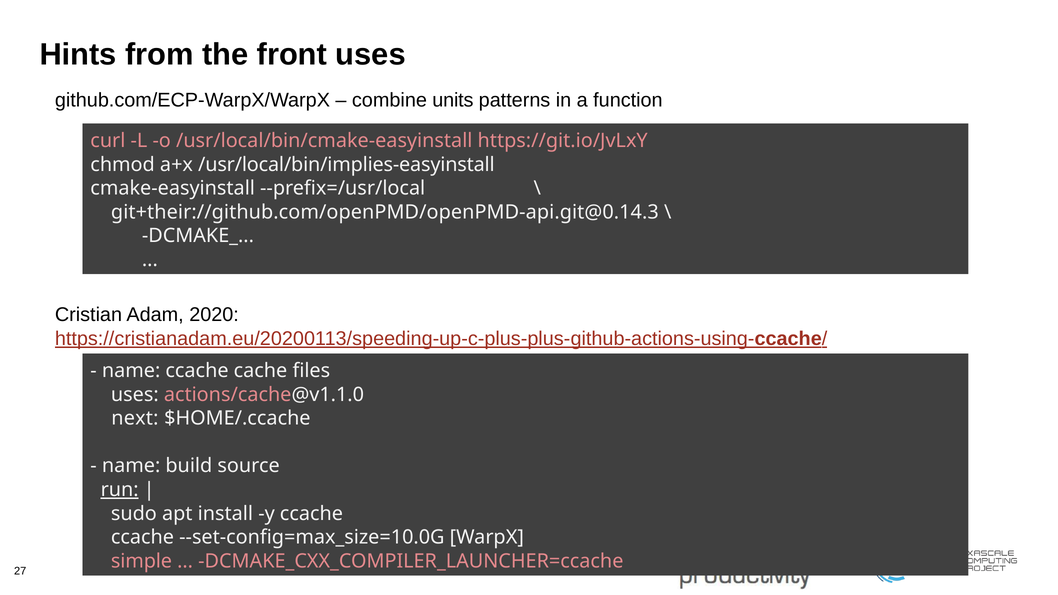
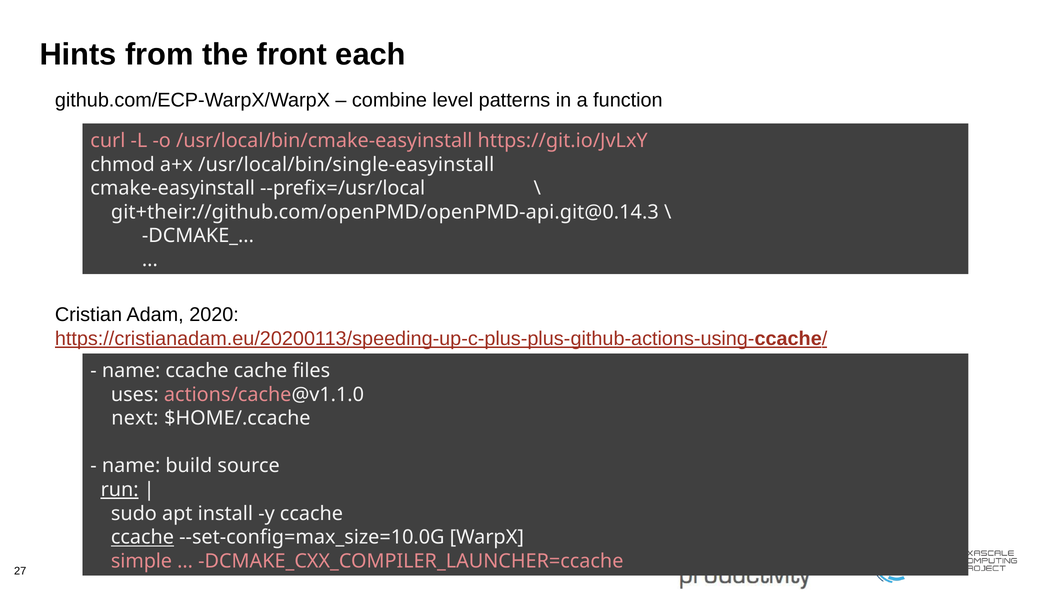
front uses: uses -> each
units: units -> level
/usr/local/bin/implies-easyinstall: /usr/local/bin/implies-easyinstall -> /usr/local/bin/single-easyinstall
ccache at (143, 538) underline: none -> present
